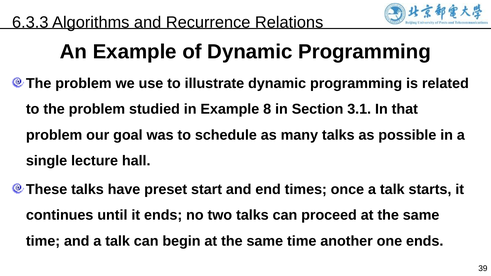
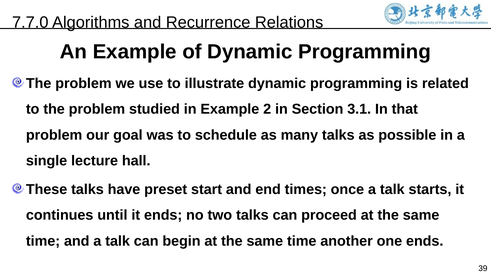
6.3.3: 6.3.3 -> 7.7.0
8: 8 -> 2
